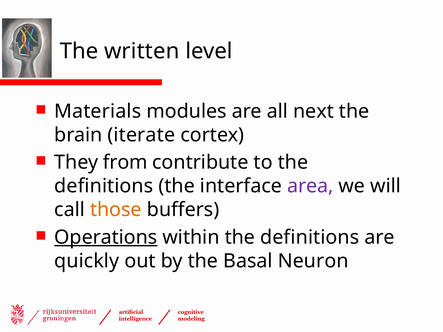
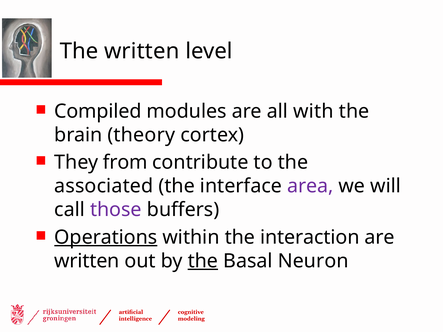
Materials: Materials -> Compiled
next: next -> with
iterate: iterate -> theory
definitions at (104, 186): definitions -> associated
those colour: orange -> purple
within the definitions: definitions -> interaction
quickly at (87, 261): quickly -> written
the at (203, 261) underline: none -> present
